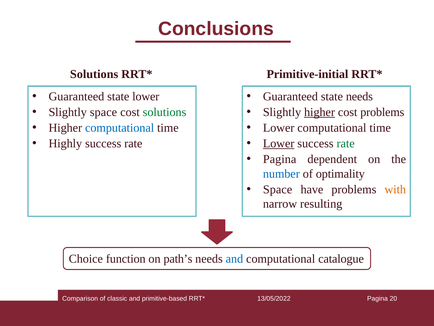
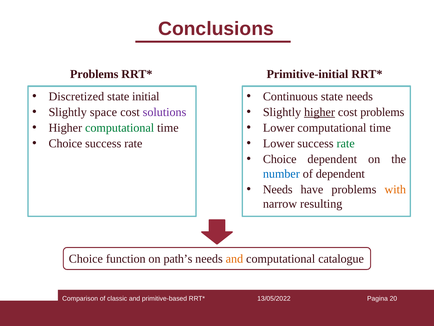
Solutions at (94, 74): Solutions -> Problems
Guaranteed at (76, 96): Guaranteed -> Discretized
state lower: lower -> initial
Guaranteed at (290, 96): Guaranteed -> Continuous
solutions at (165, 112) colour: green -> purple
computational at (120, 128) colour: blue -> green
Highly at (65, 143): Highly -> Choice
Lower at (279, 143) underline: present -> none
Pagina at (280, 159): Pagina -> Choice
of optimality: optimality -> dependent
Space at (278, 189): Space -> Needs
and at (234, 258) colour: blue -> orange
